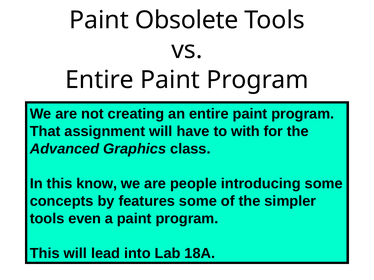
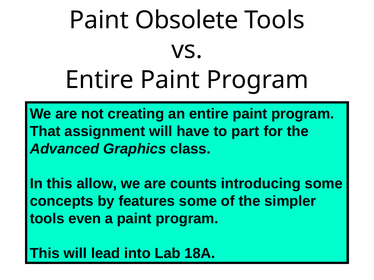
with: with -> part
know: know -> allow
people: people -> counts
